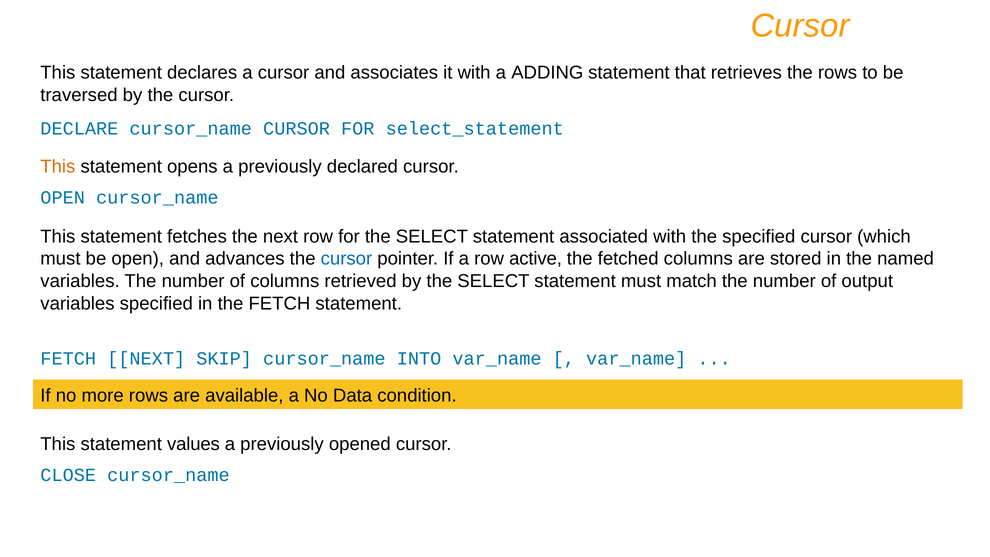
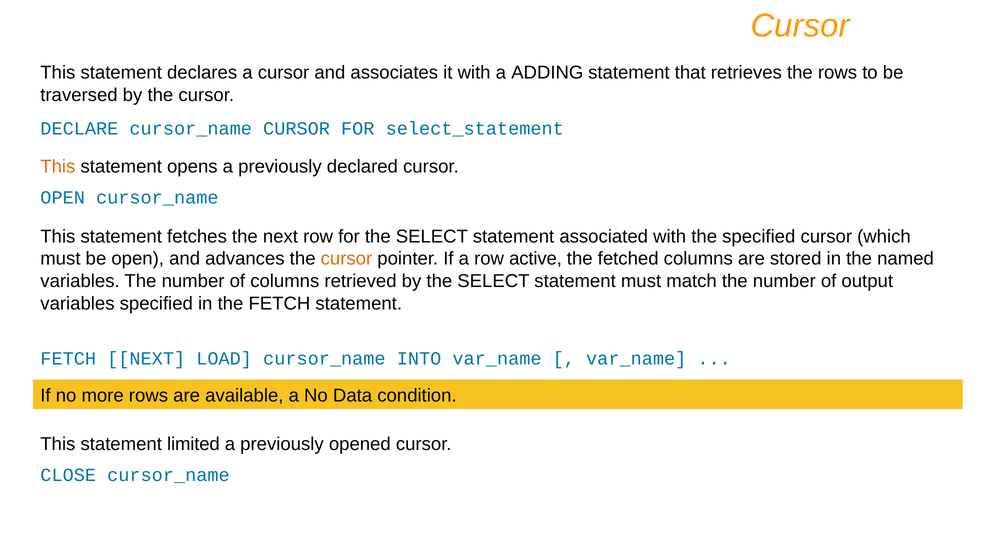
cursor at (346, 259) colour: blue -> orange
SKIP: SKIP -> LOAD
values: values -> limited
